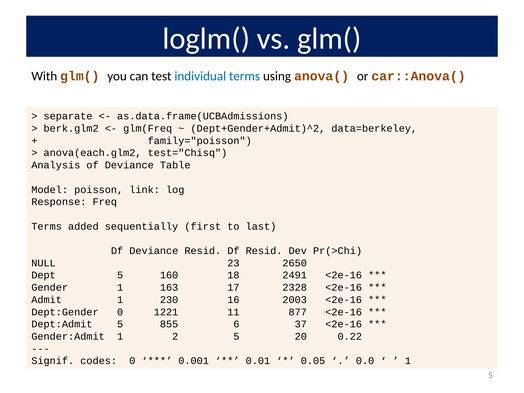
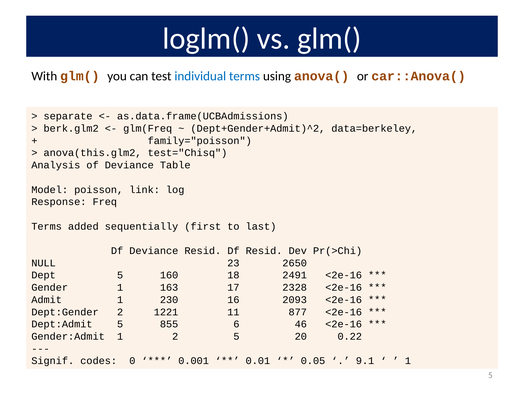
anova(each.glm2: anova(each.glm2 -> anova(this.glm2
2003: 2003 -> 2093
Dept:Gender 0: 0 -> 2
37: 37 -> 46
0.0: 0.0 -> 9.1
